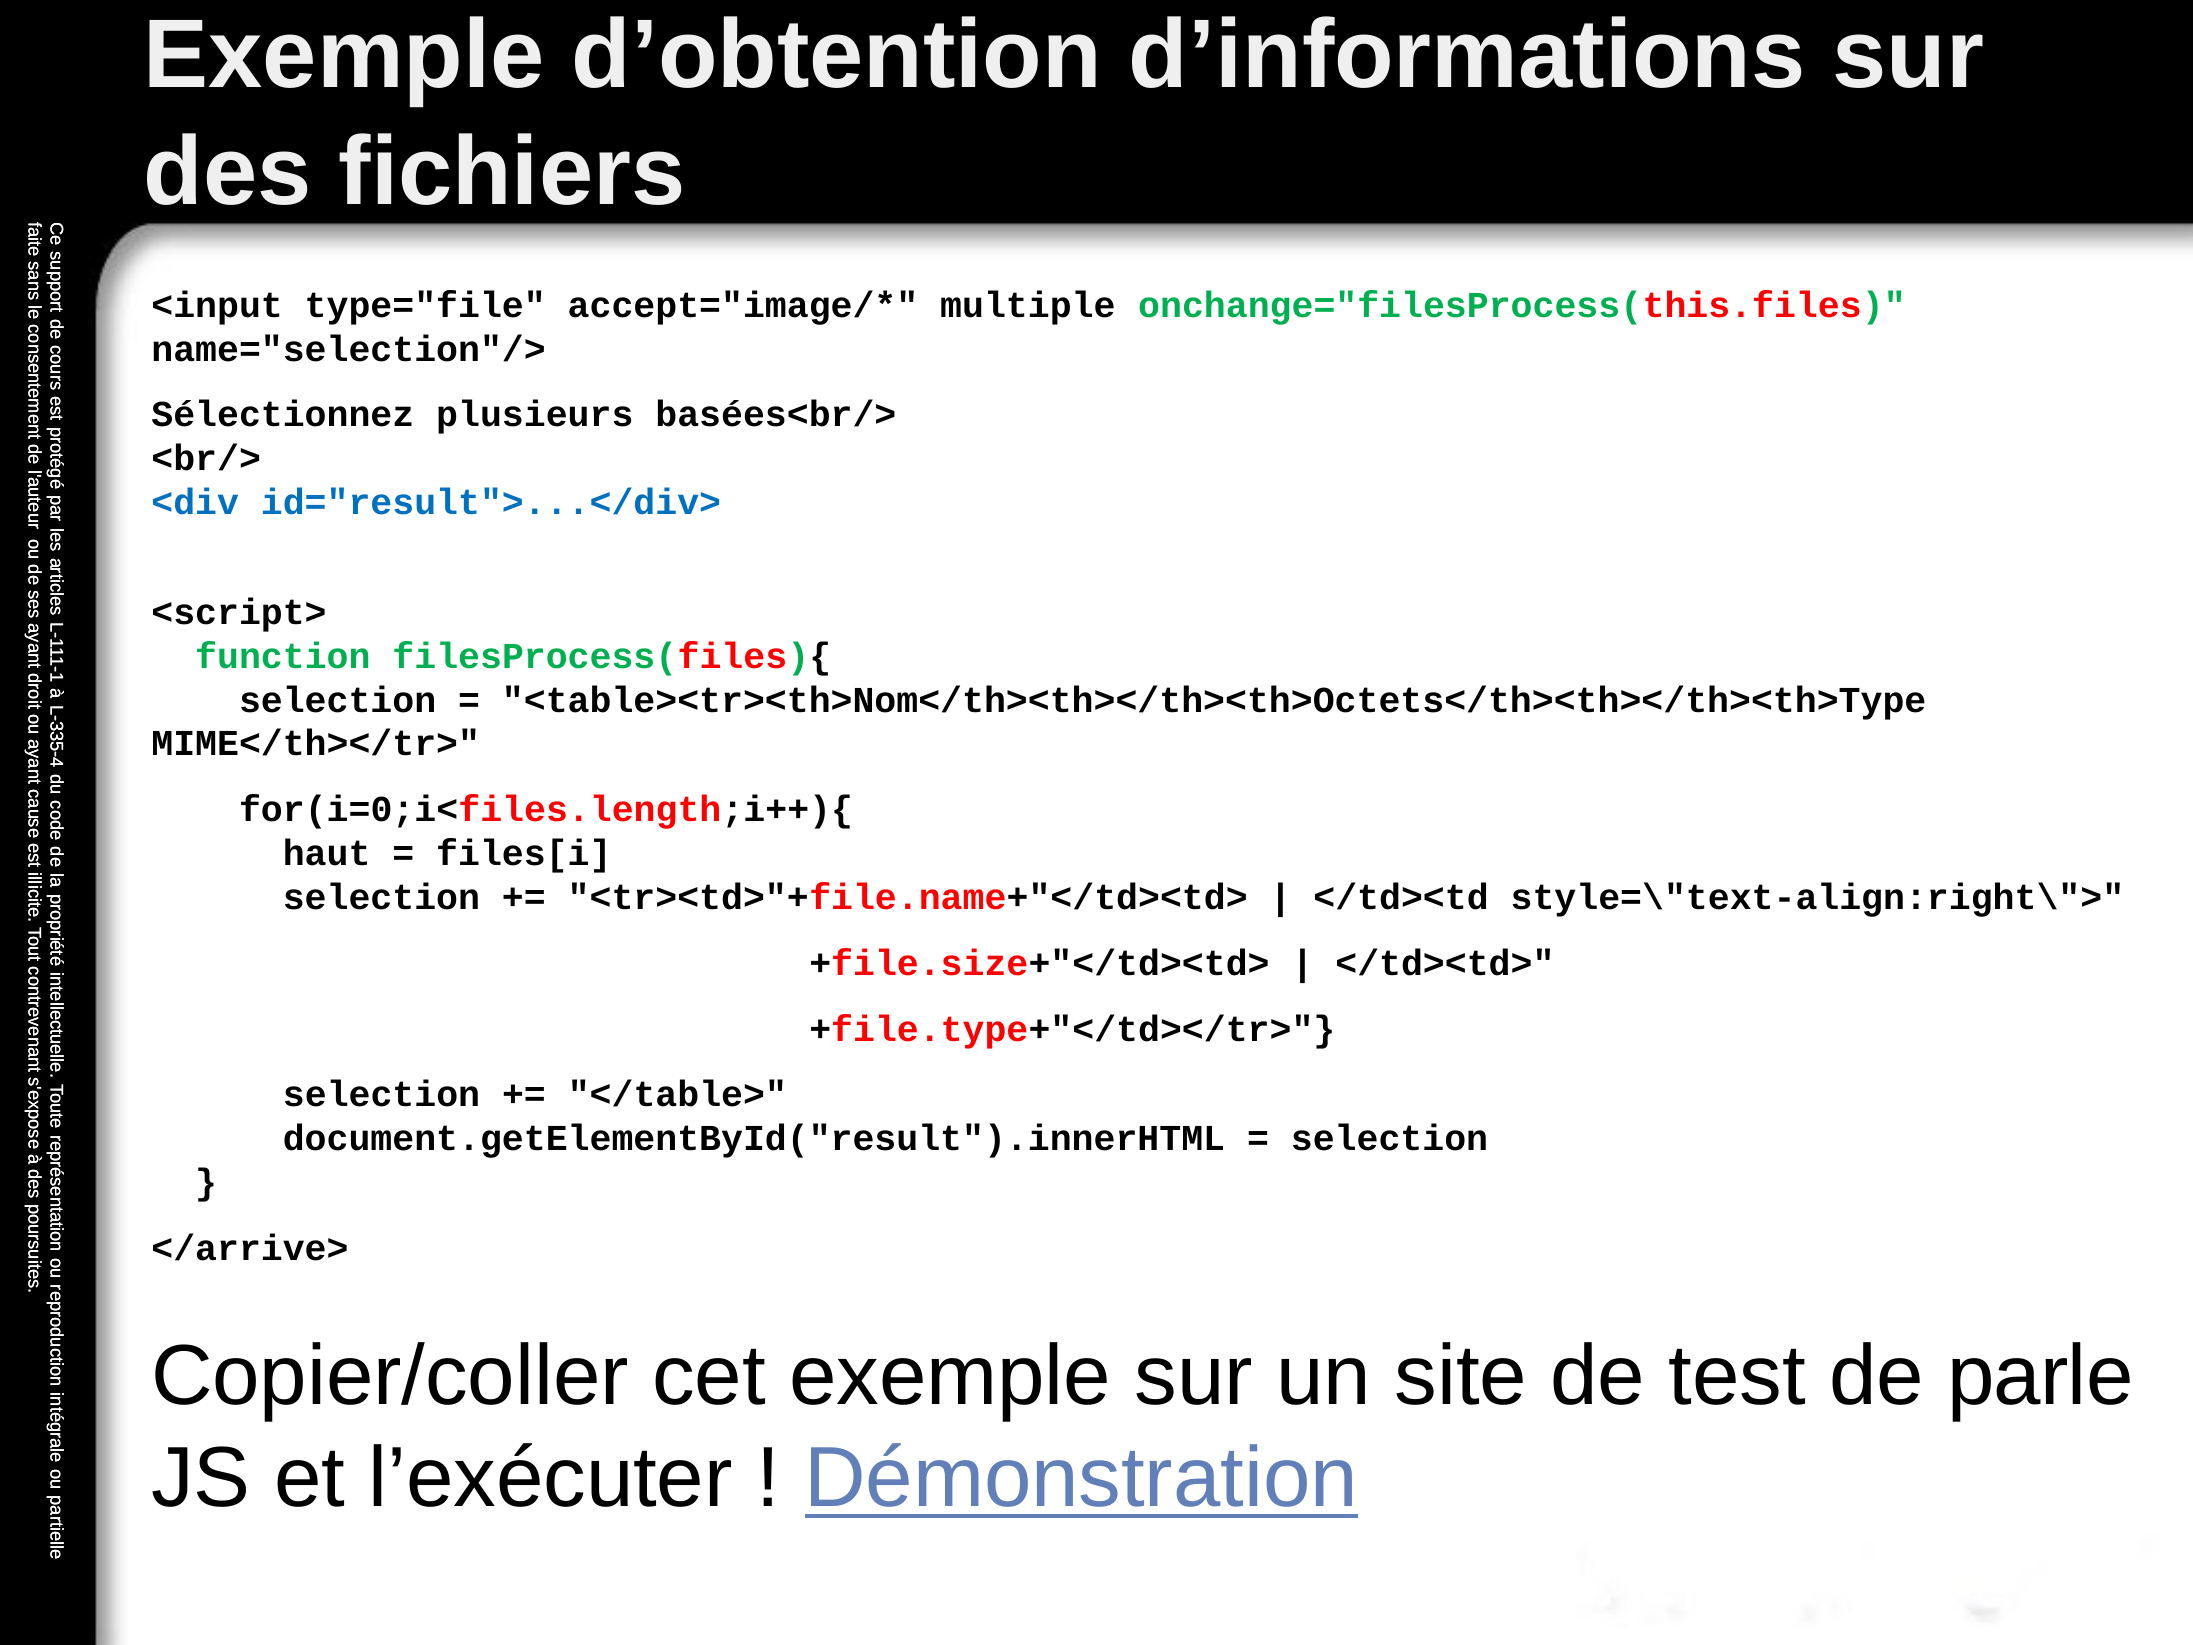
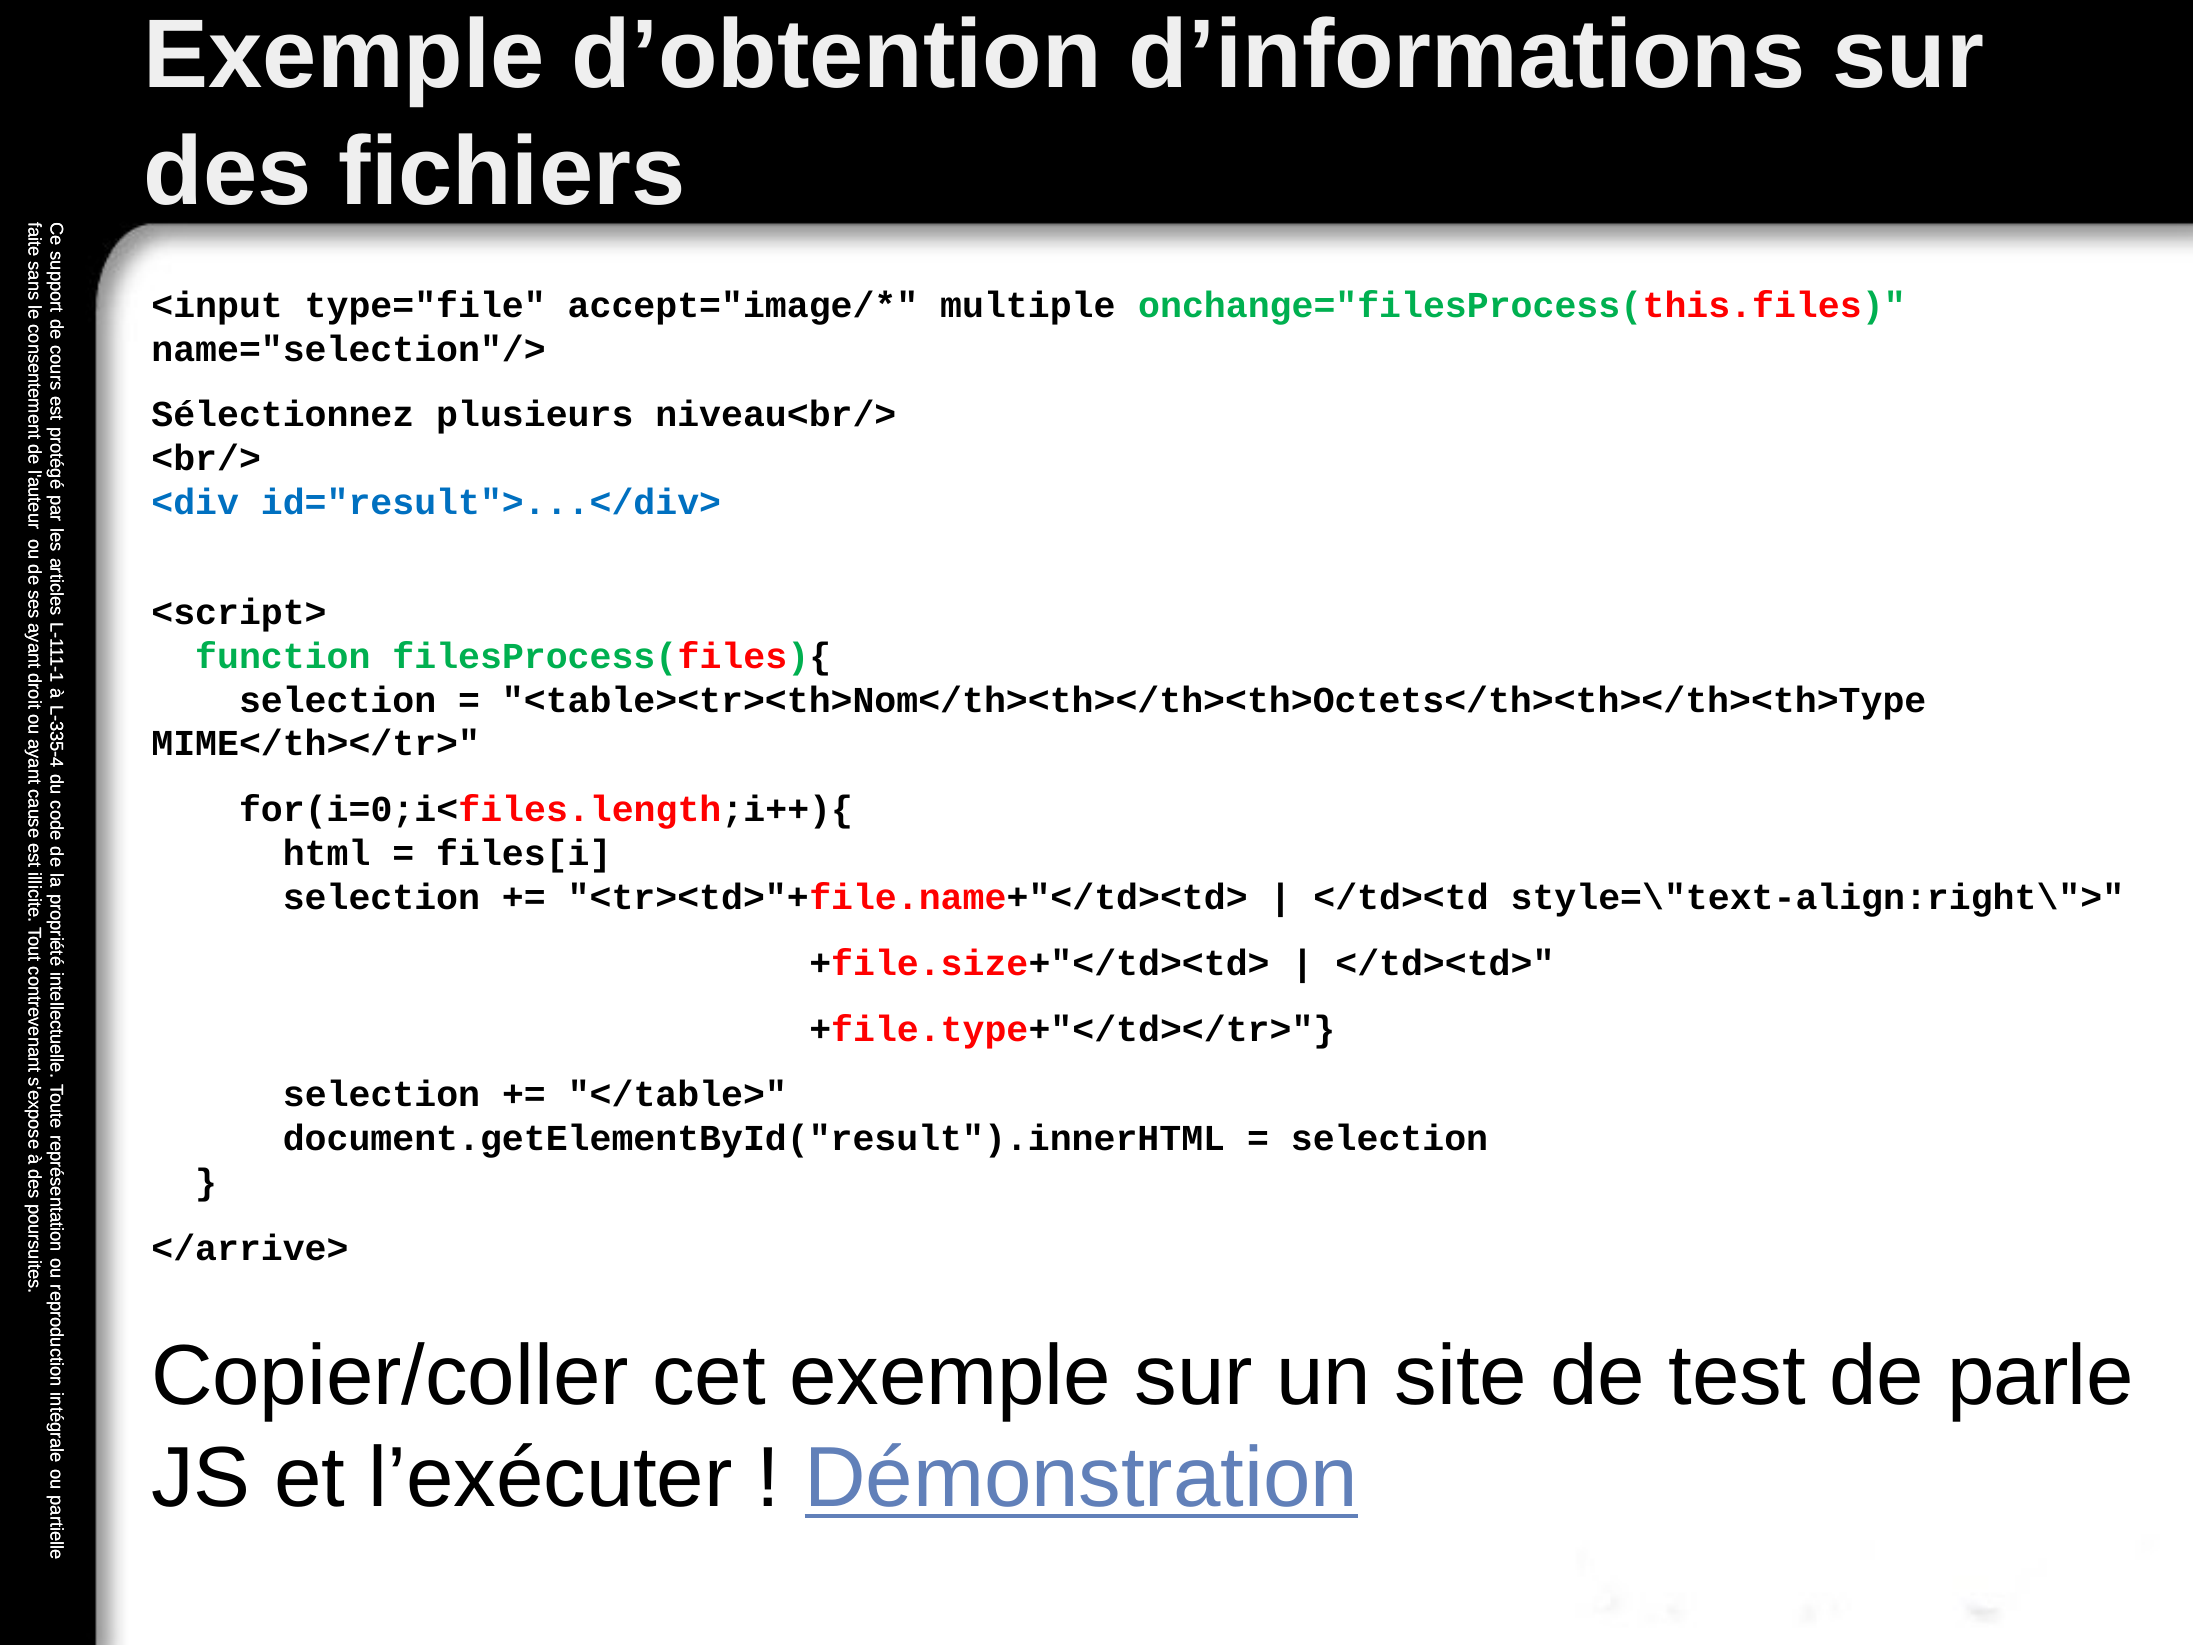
basées<br/>: basées<br/> -> niveau<br/>
haut: haut -> html
